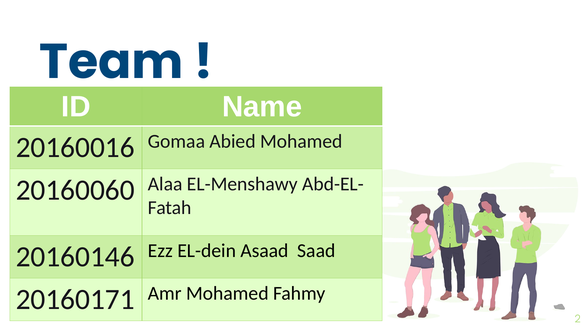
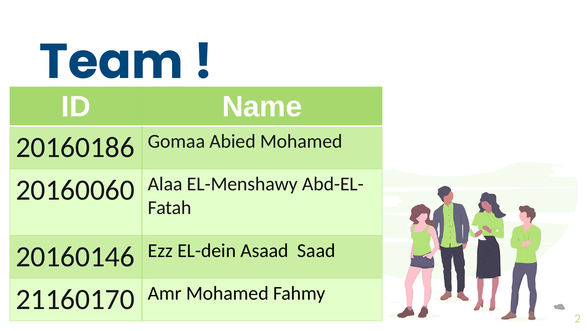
20160016: 20160016 -> 20160186
20160171: 20160171 -> 21160170
